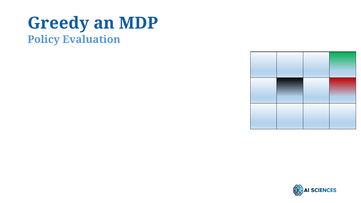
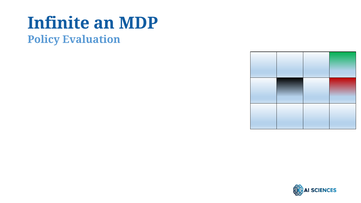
Greedy: Greedy -> Infinite
